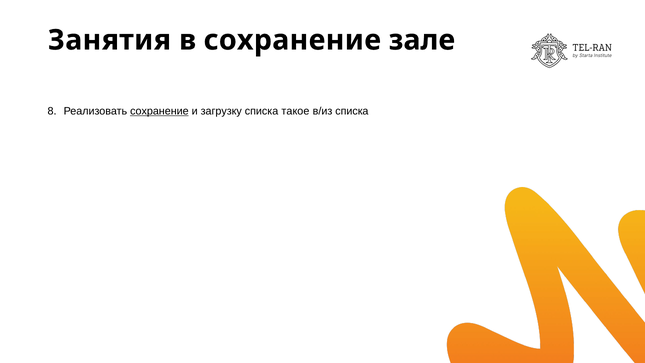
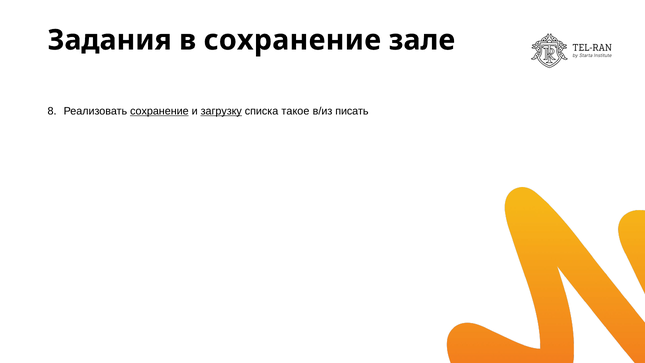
Занятия: Занятия -> Задания
загрузку underline: none -> present
в/из списка: списка -> писать
